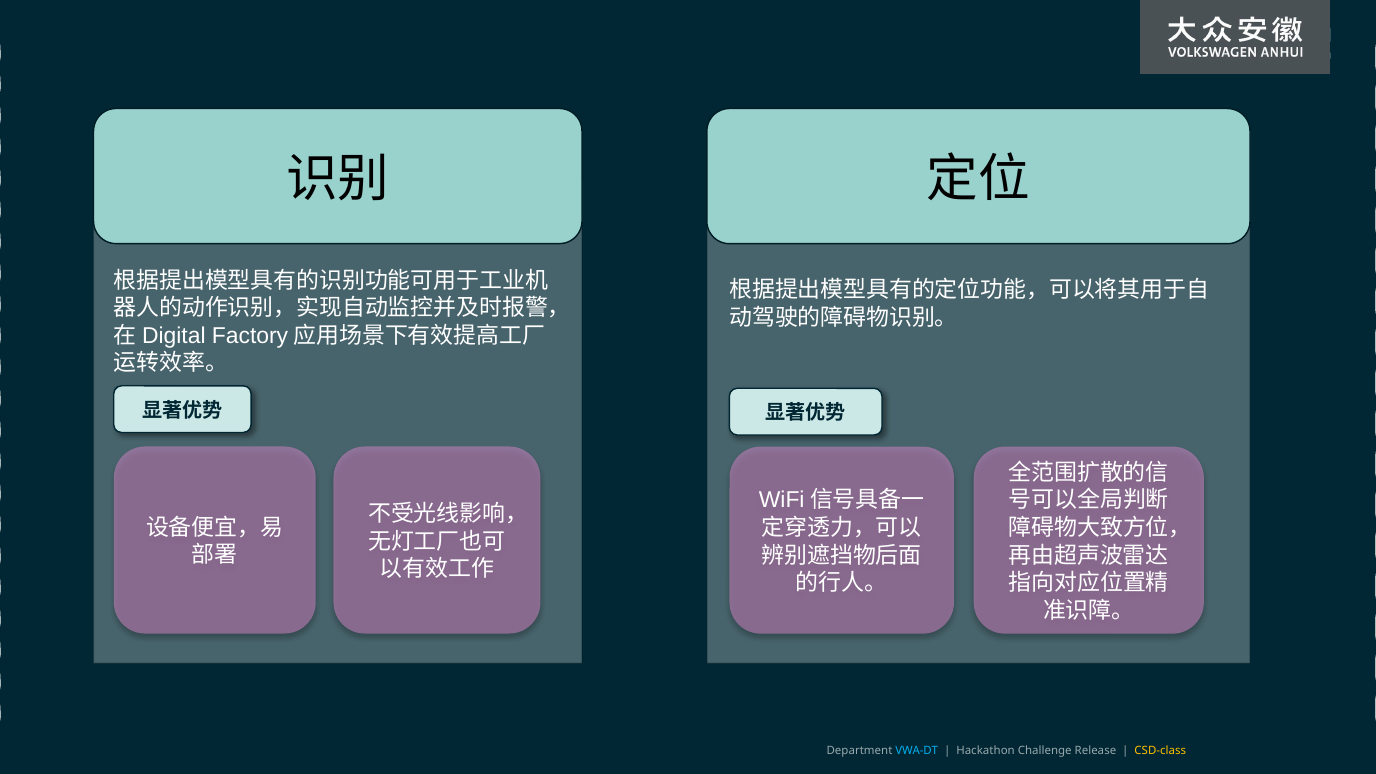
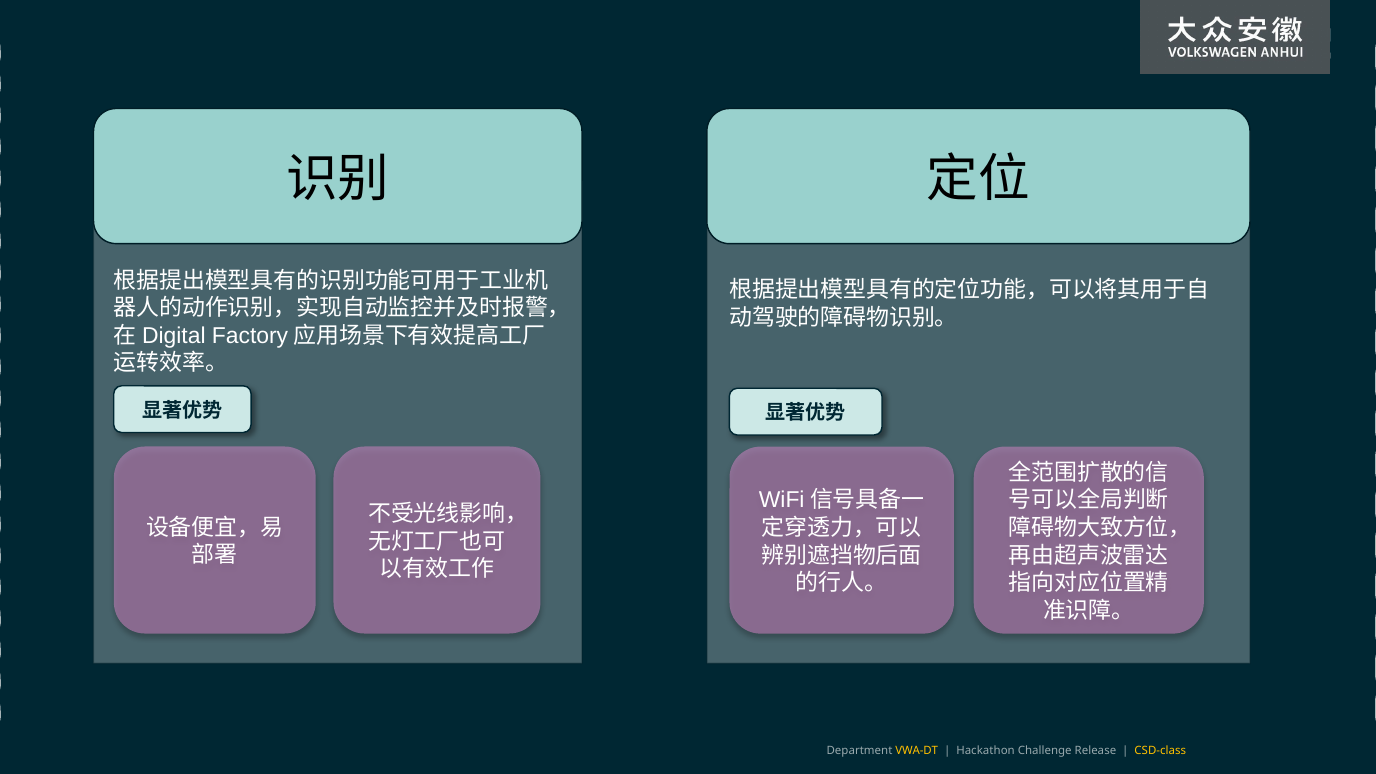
VWA-DT colour: light blue -> yellow
